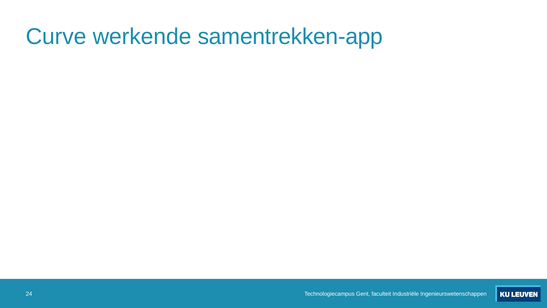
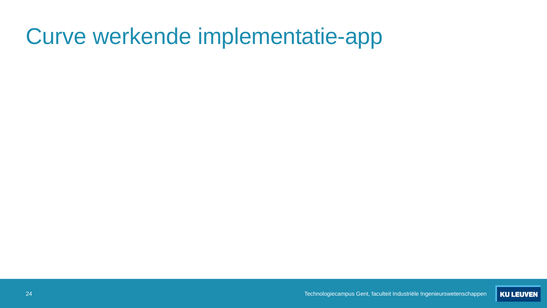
samentrekken-app: samentrekken-app -> implementatie-app
